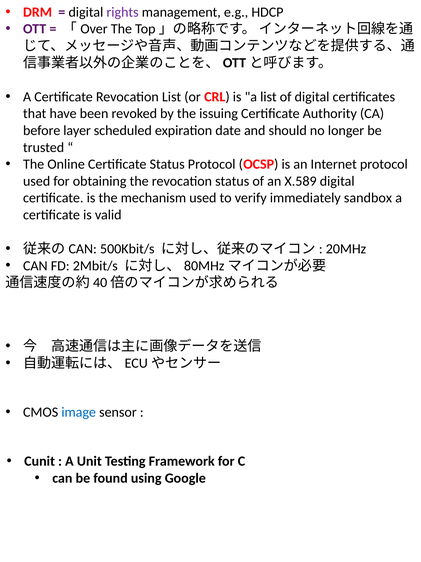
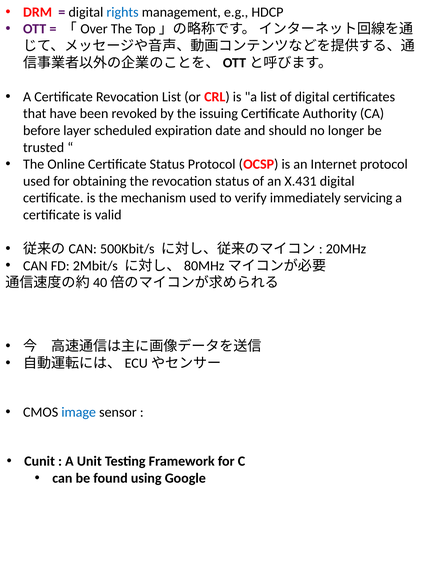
rights colour: purple -> blue
X.589: X.589 -> X.431
sandbox: sandbox -> servicing
